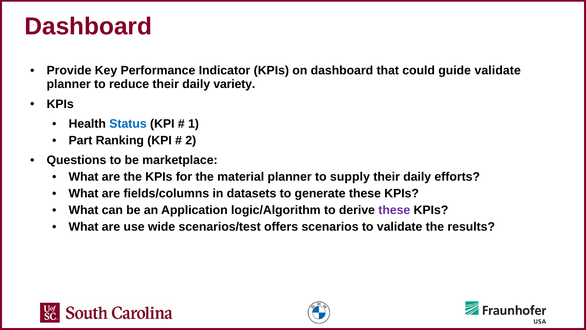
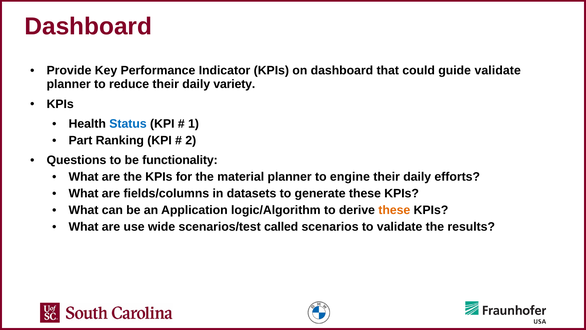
marketplace: marketplace -> functionality
supply: supply -> engine
these at (394, 210) colour: purple -> orange
offers: offers -> called
